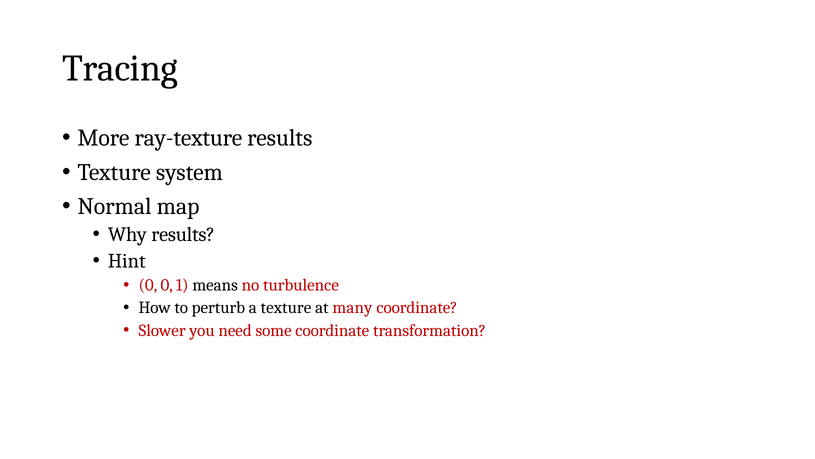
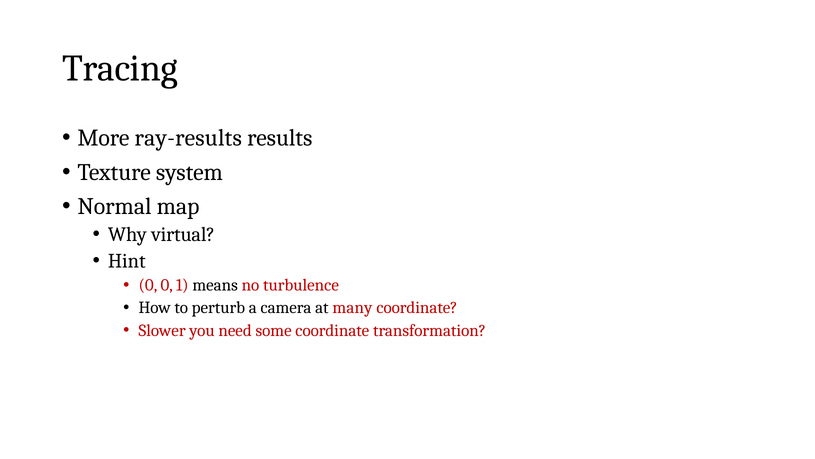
ray-texture: ray-texture -> ray-results
Why results: results -> virtual
a texture: texture -> camera
